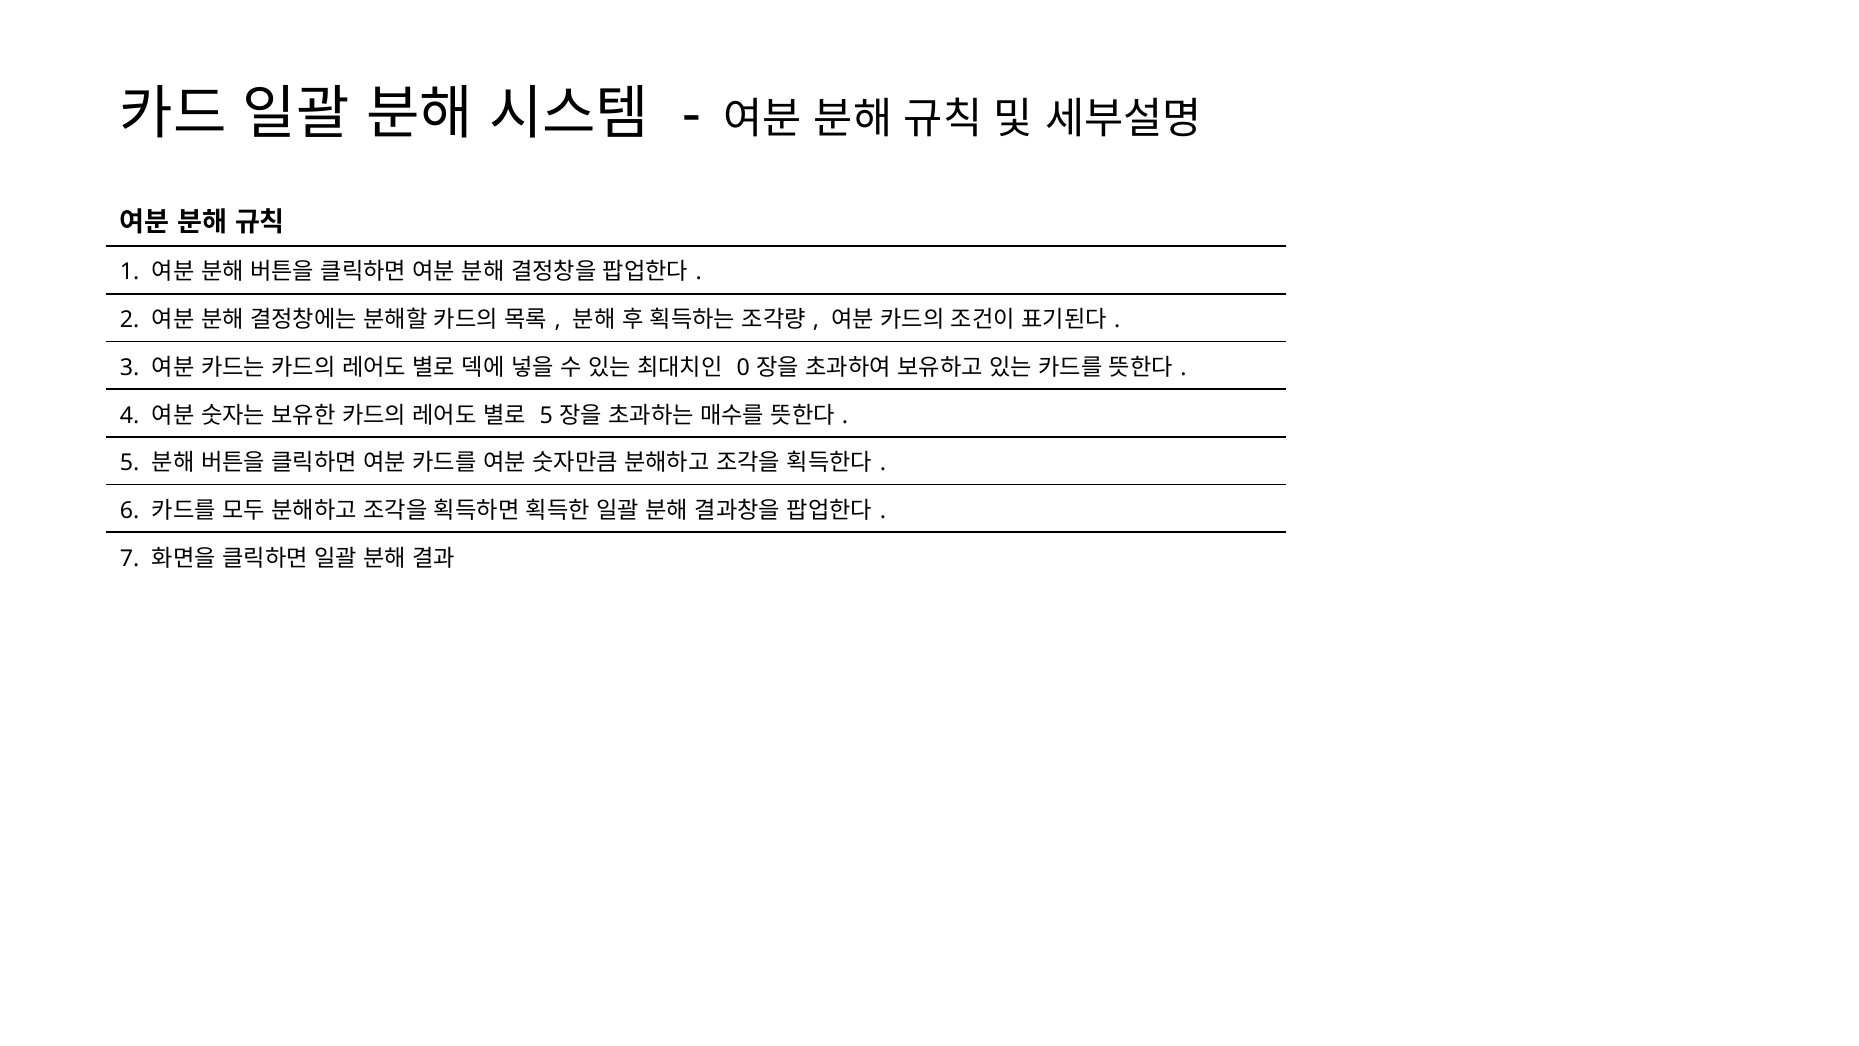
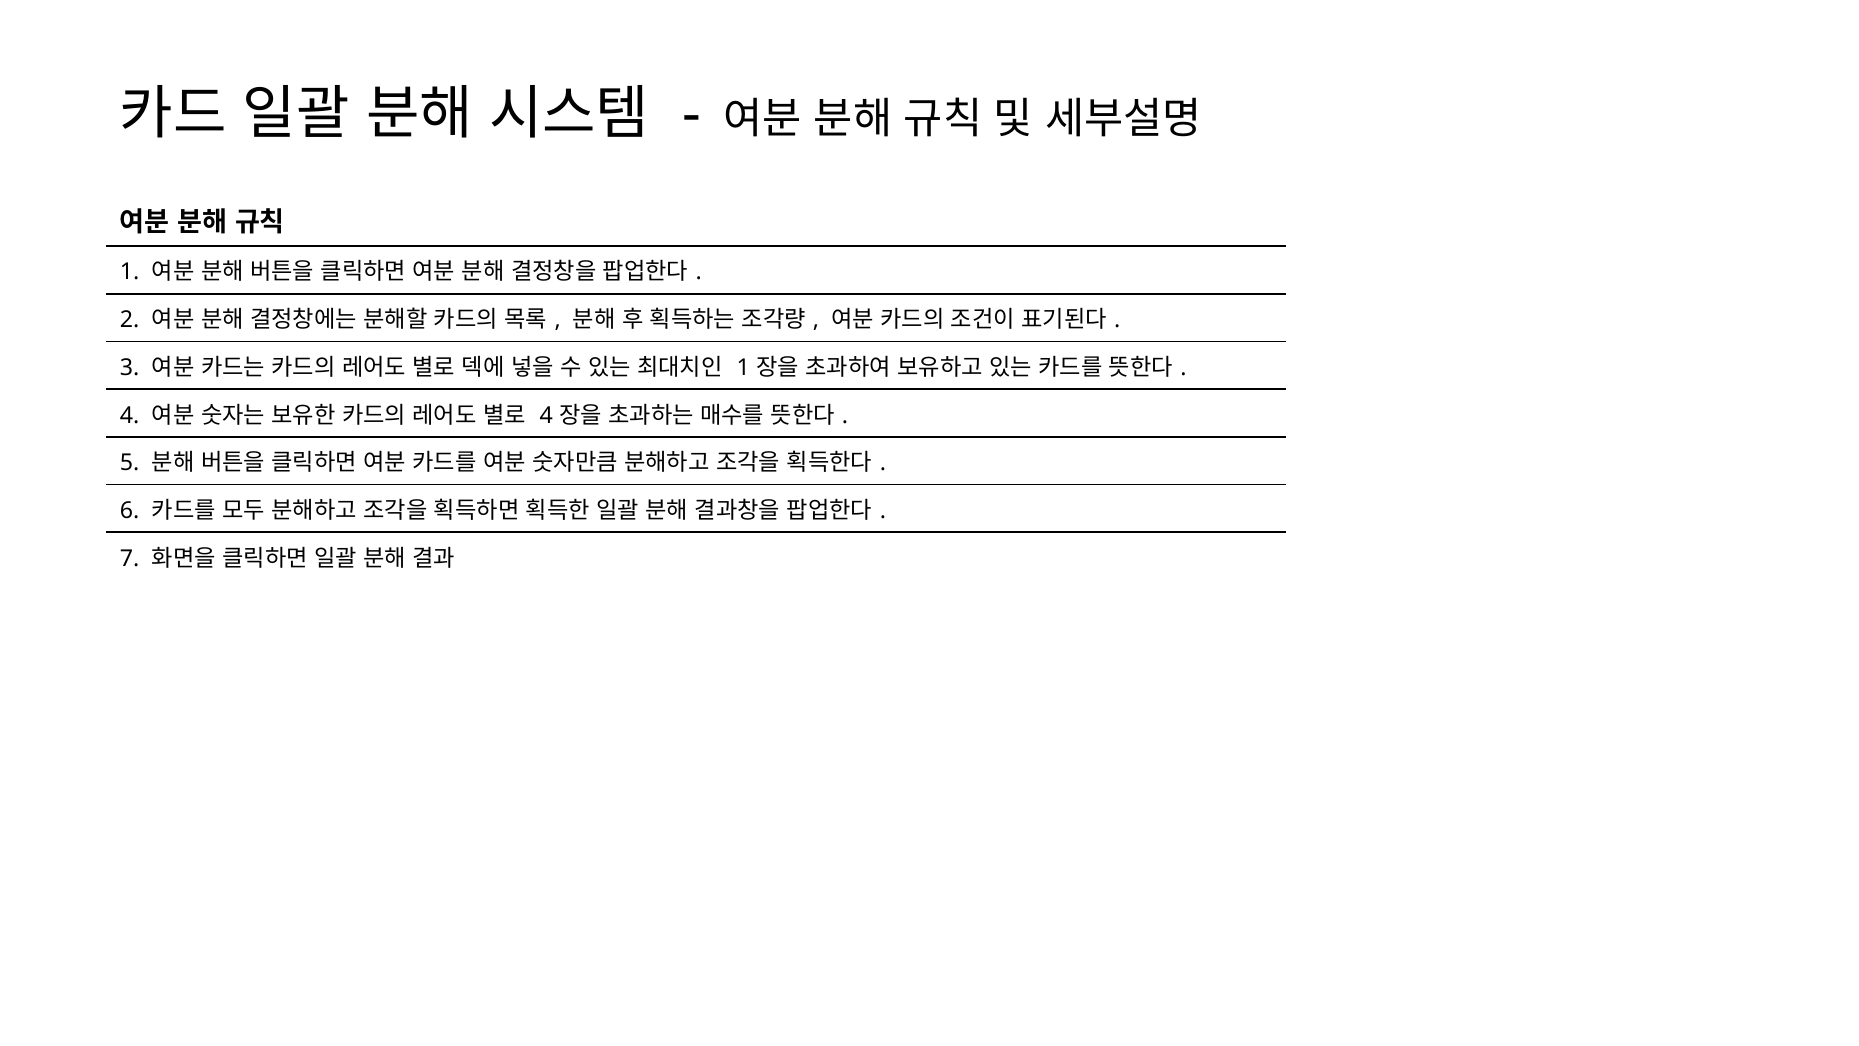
0 at (743, 368): 0 -> 1
5 at (546, 415): 5 -> 4
